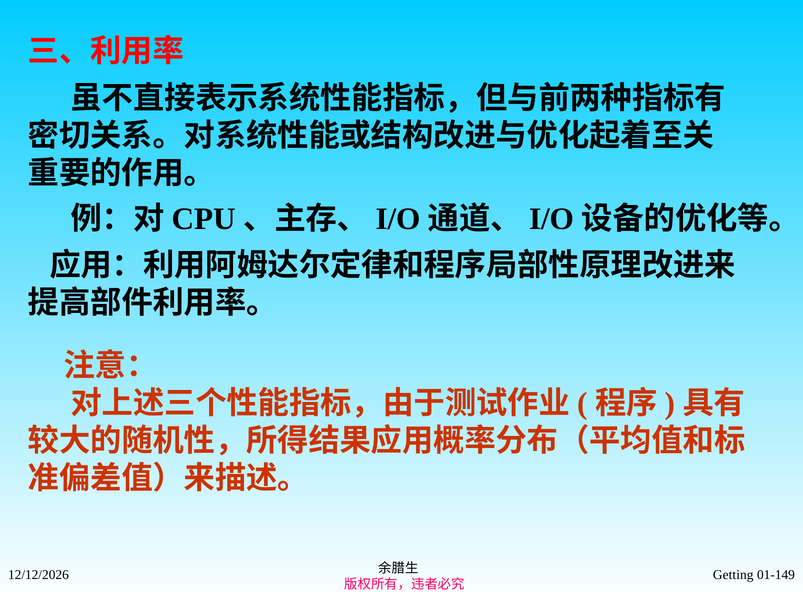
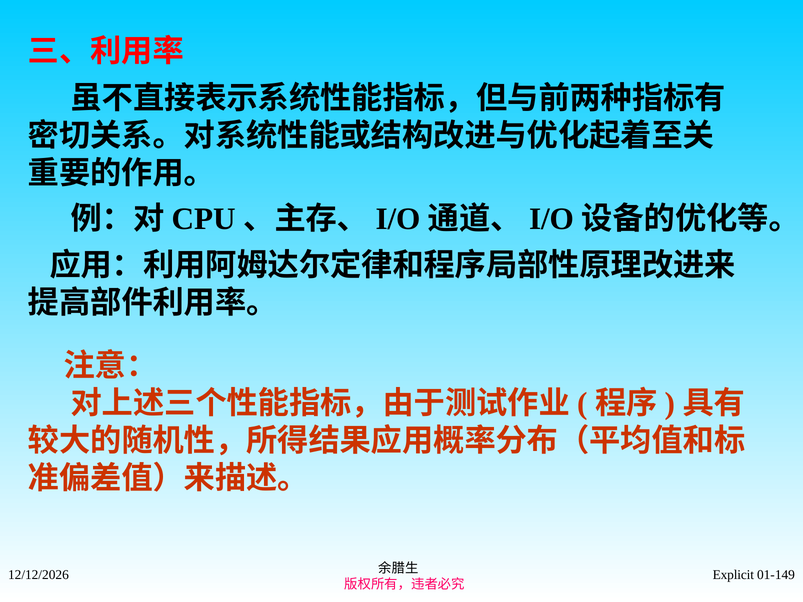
Getting: Getting -> Explicit
